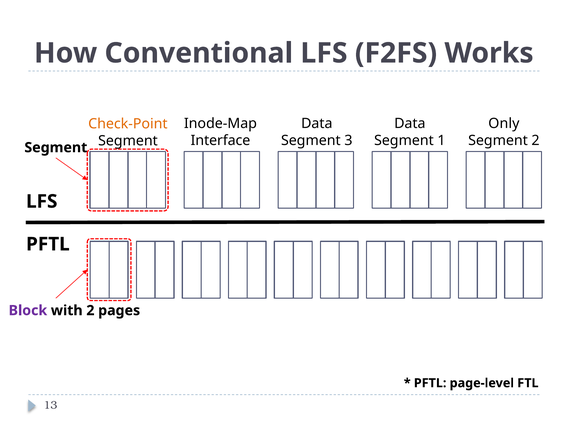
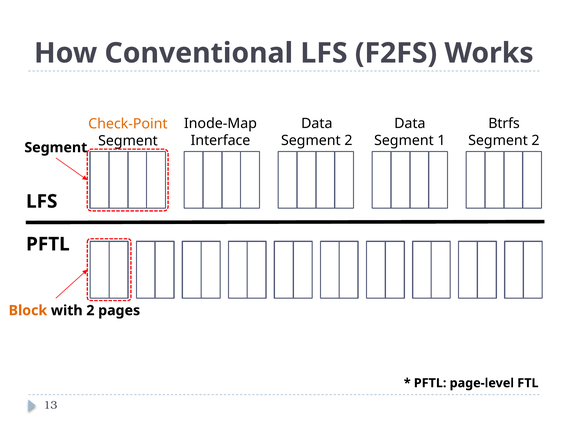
Only: Only -> Btrfs
3 at (348, 141): 3 -> 2
Block colour: purple -> orange
